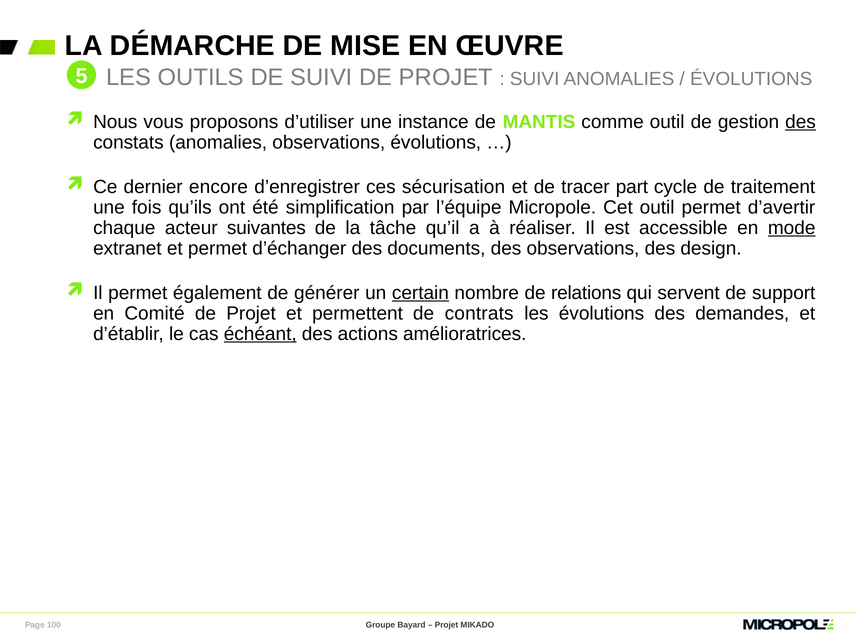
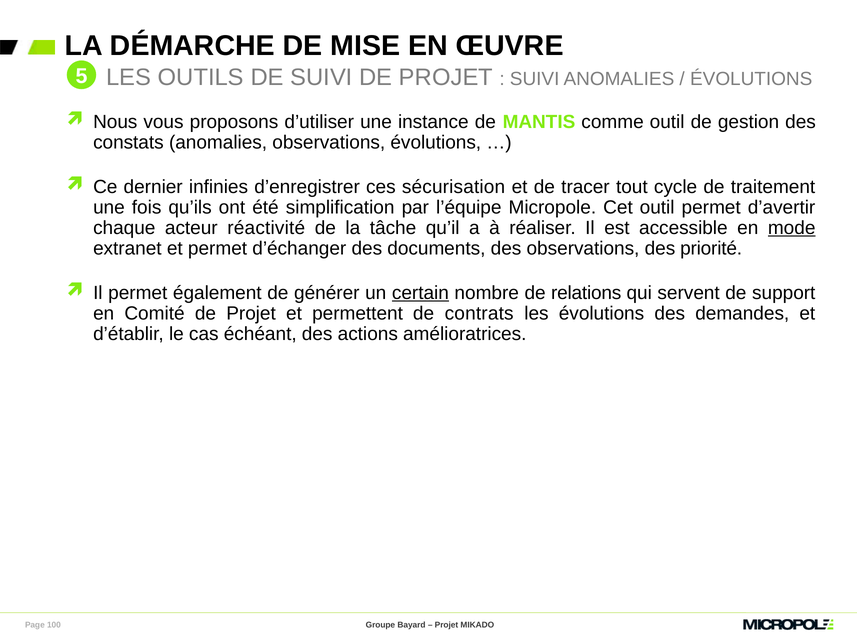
des at (801, 122) underline: present -> none
encore: encore -> infinies
part: part -> tout
suivantes: suivantes -> réactivité
design: design -> priorité
échéant underline: present -> none
